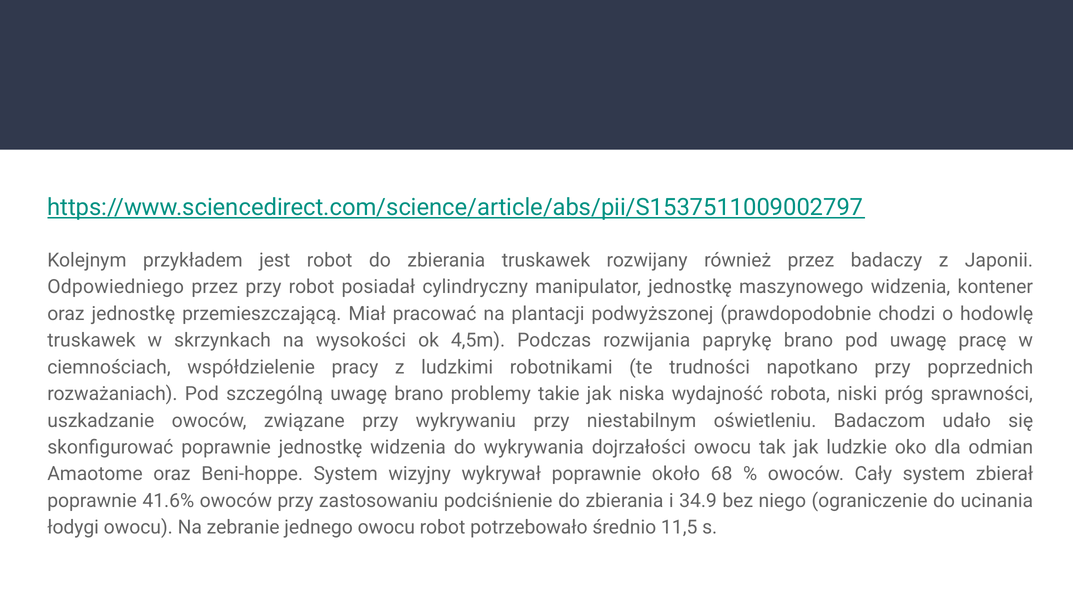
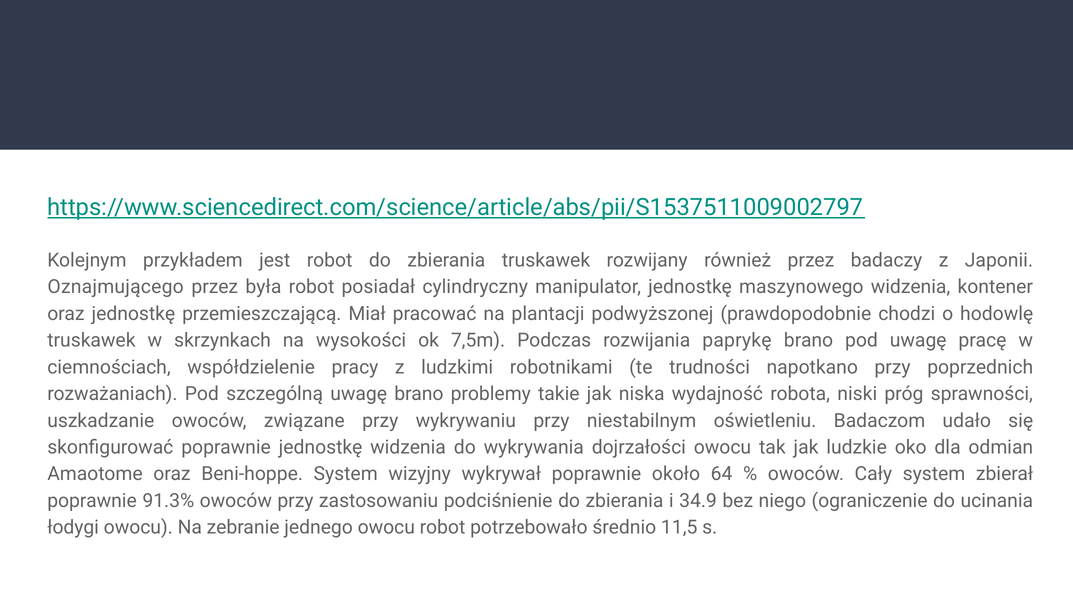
Odpowiedniego: Odpowiedniego -> Oznajmującego
przez przy: przy -> była
4,5m: 4,5m -> 7,5m
68: 68 -> 64
41.6%: 41.6% -> 91.3%
